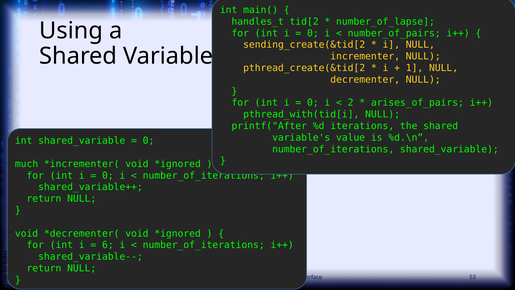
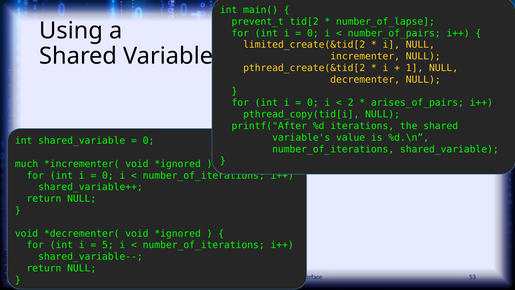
handles_t: handles_t -> prevent_t
sending_create(&tid[2: sending_create(&tid[2 -> limited_create(&tid[2
pthread_with(tid[i: pthread_with(tid[i -> pthread_copy(tid[i
6: 6 -> 5
